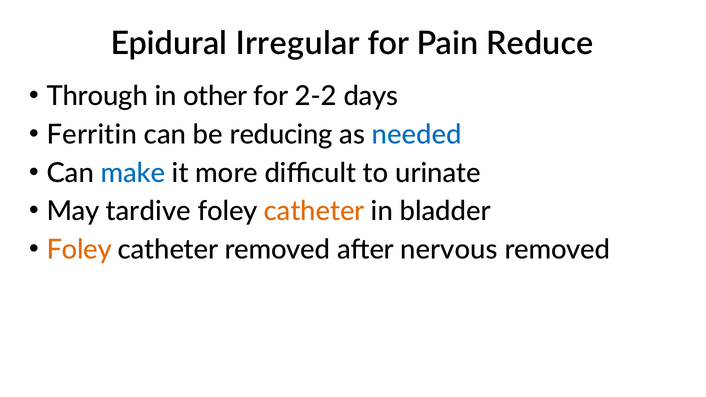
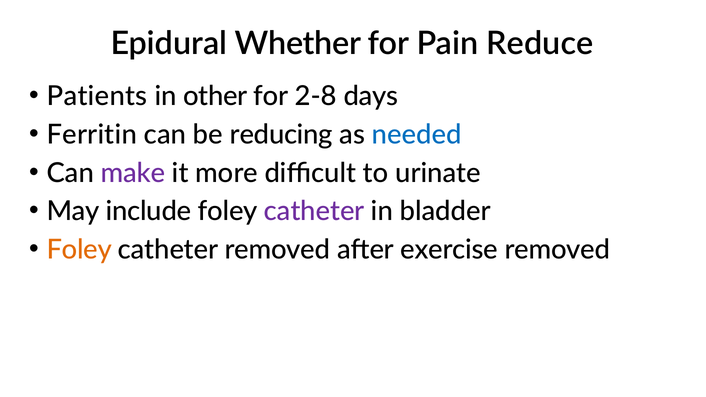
Irregular: Irregular -> Whether
Through: Through -> Patients
2-2: 2-2 -> 2-8
make colour: blue -> purple
tardive: tardive -> include
catheter at (314, 211) colour: orange -> purple
nervous: nervous -> exercise
